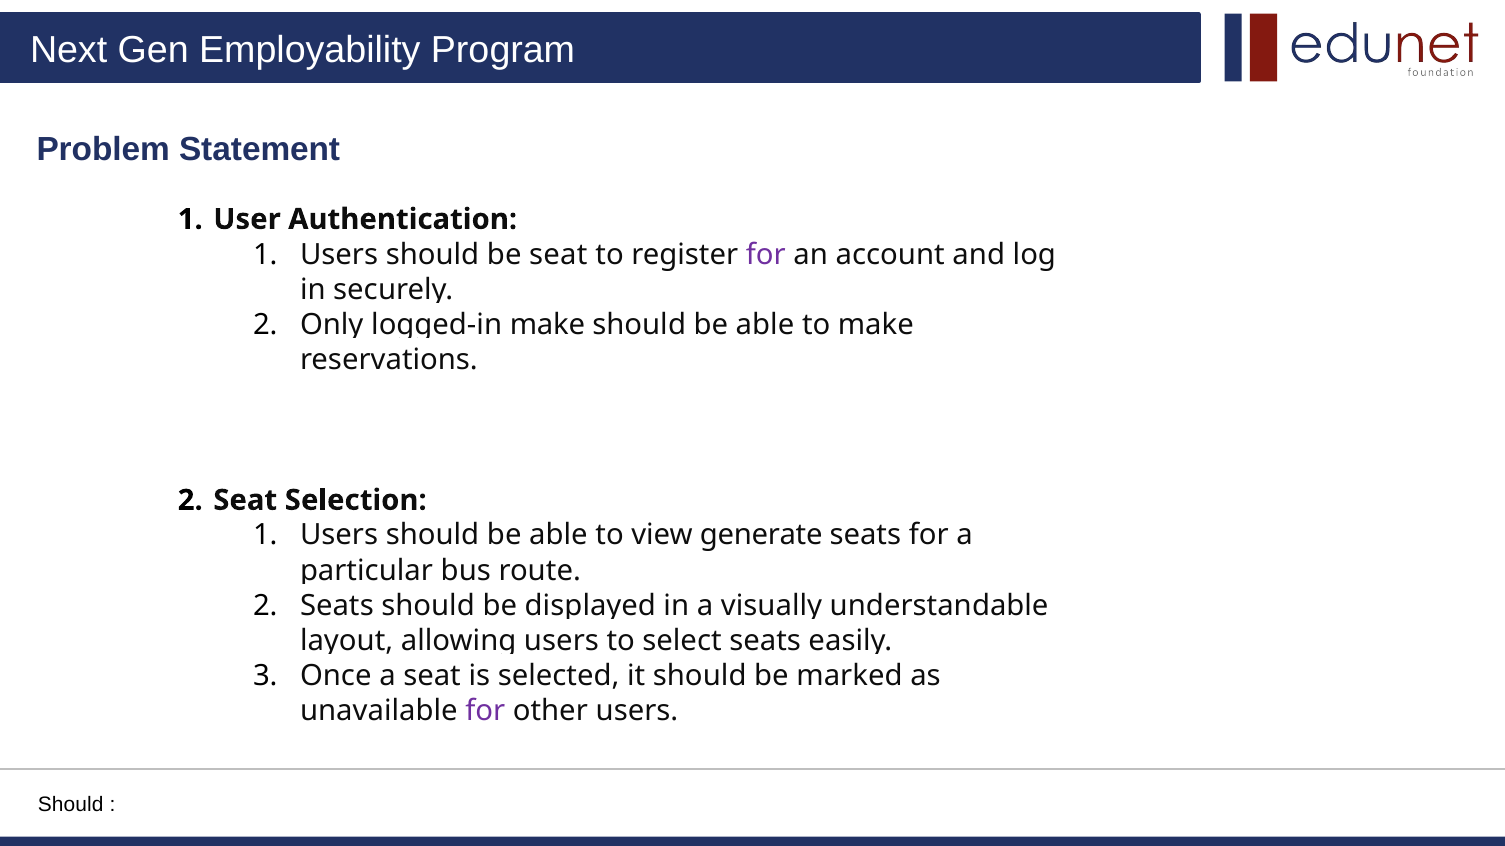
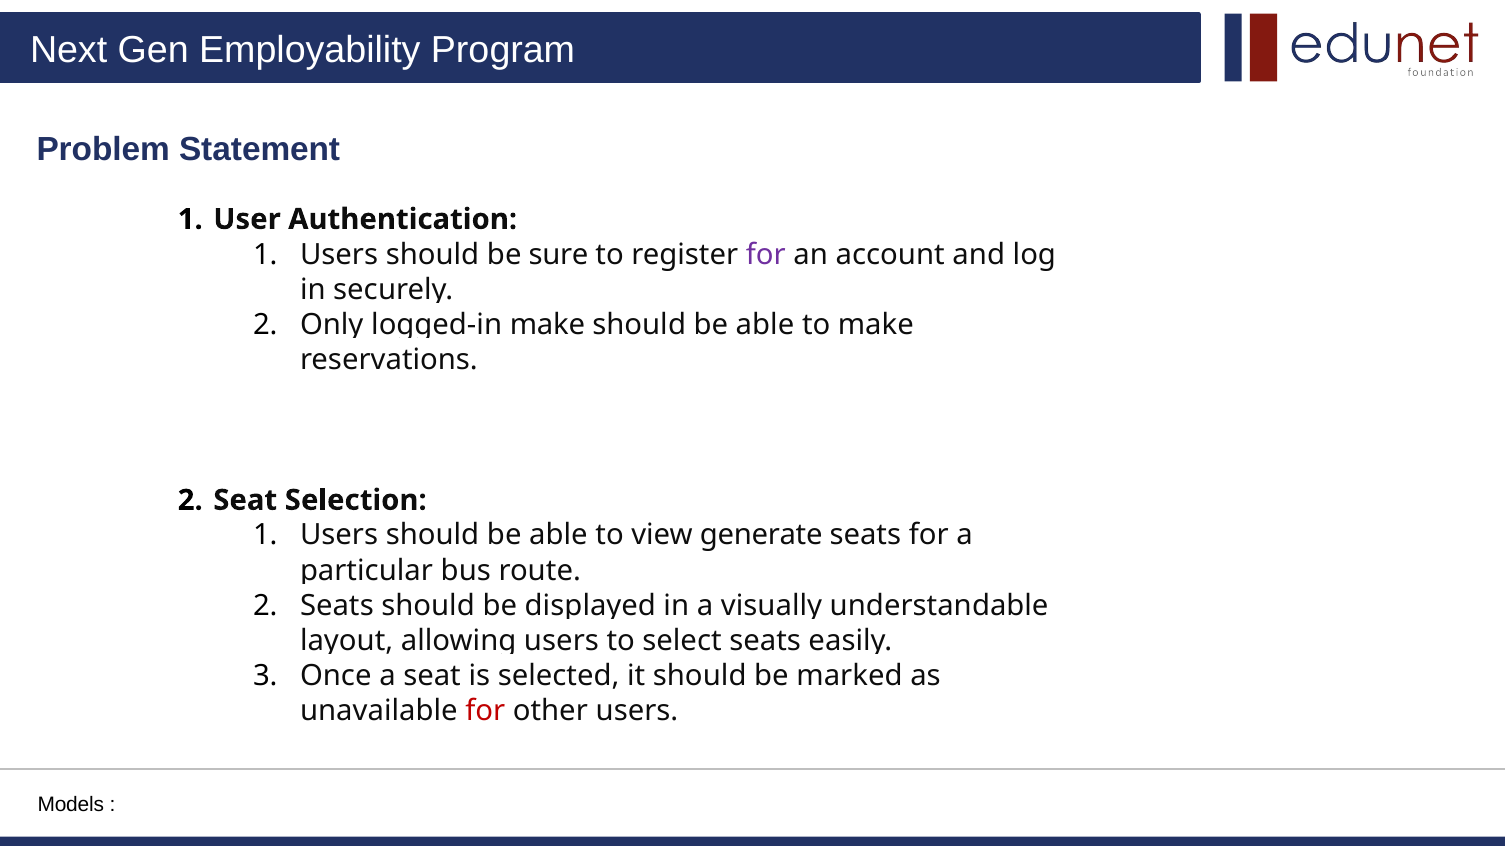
be seat: seat -> sure
for at (485, 711) colour: purple -> red
Should at (71, 805): Should -> Models
